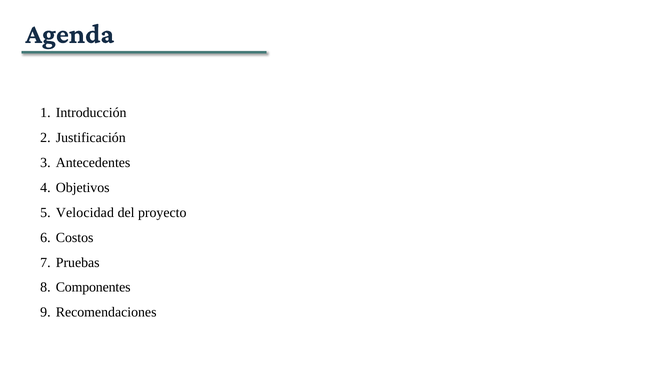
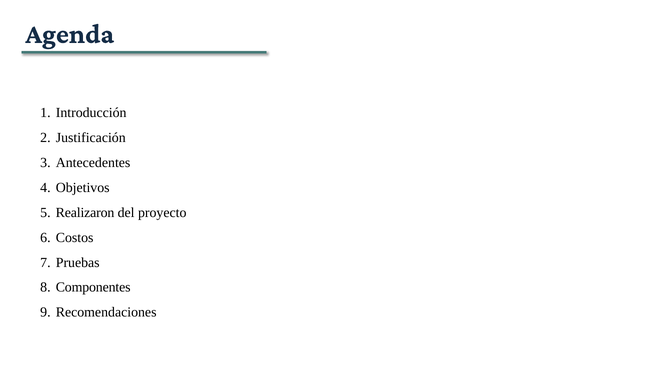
Velocidad: Velocidad -> Realizaron
